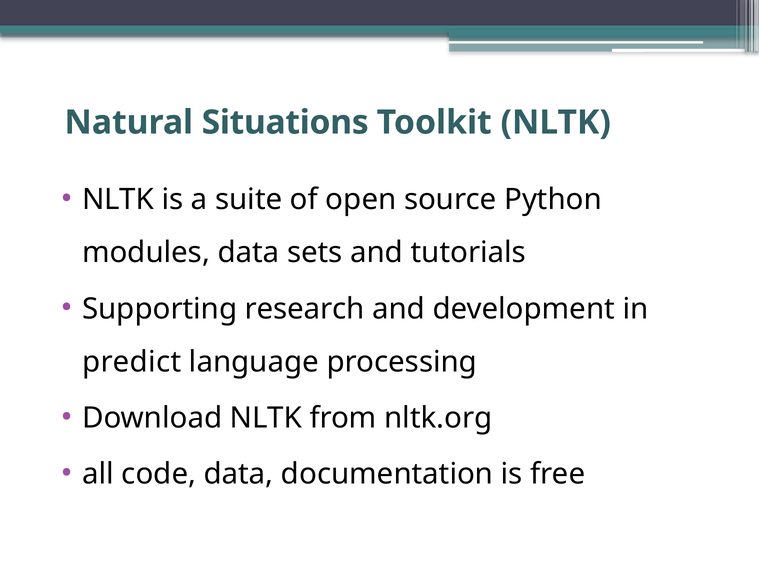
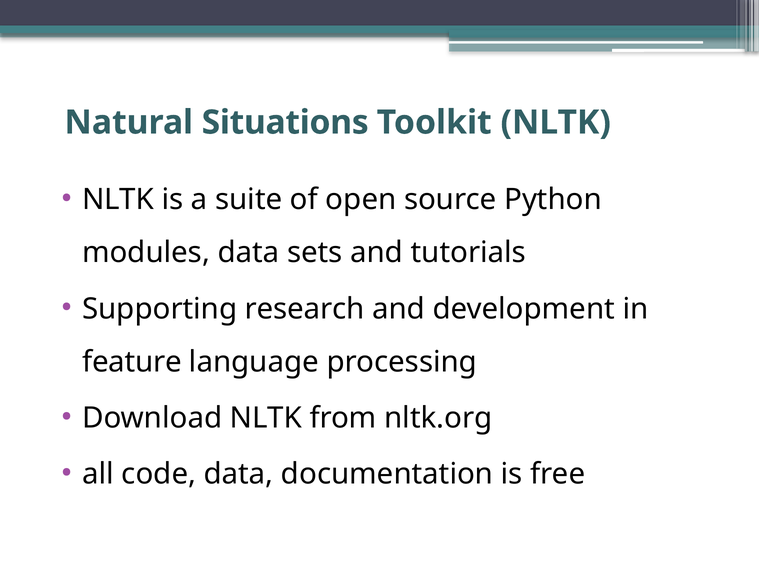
predict: predict -> feature
